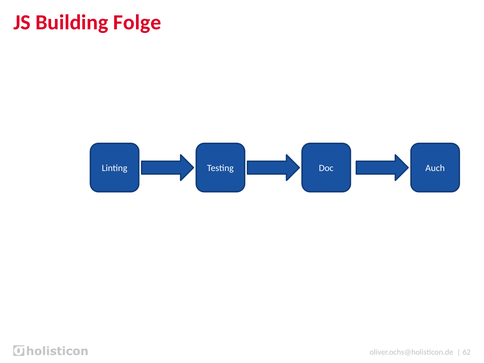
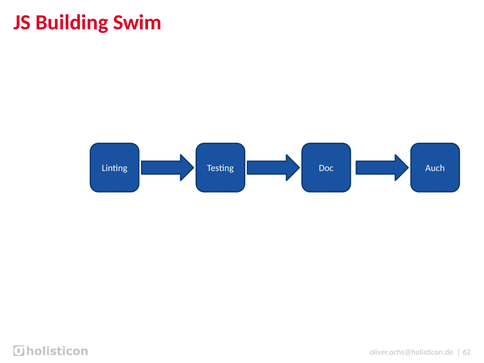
Folge: Folge -> Swim
